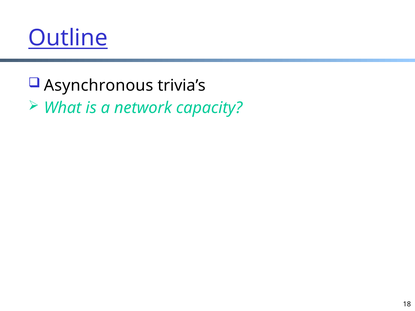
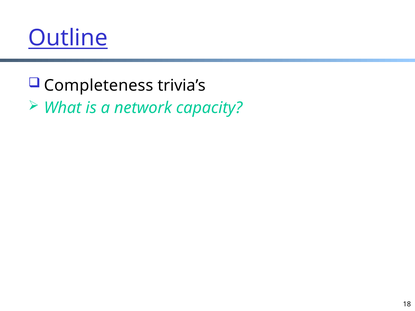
Asynchronous: Asynchronous -> Completeness
